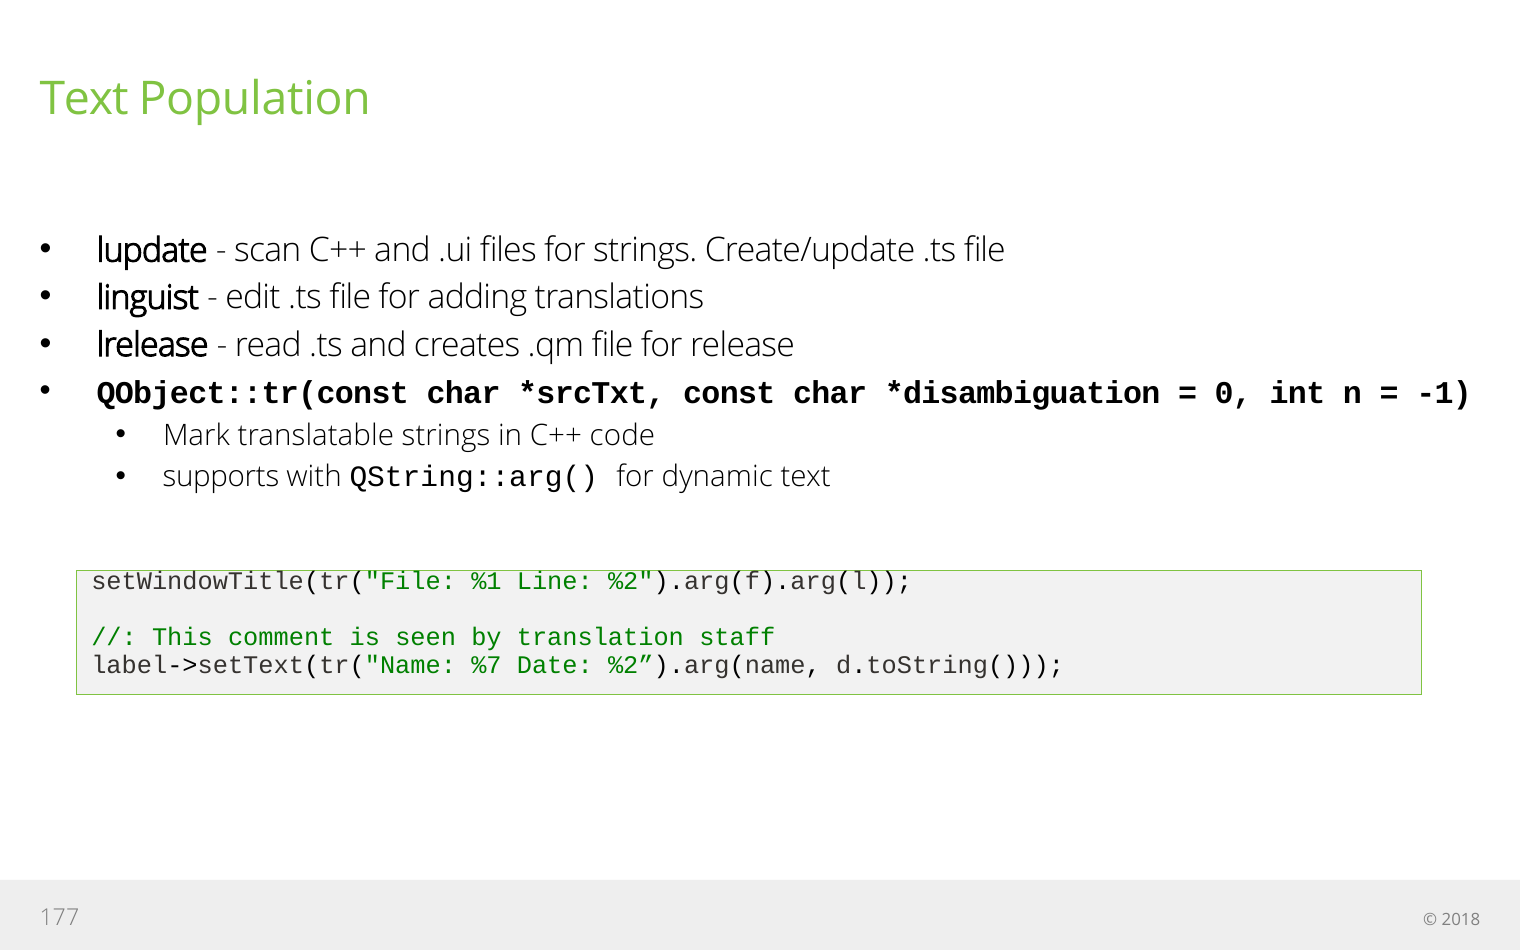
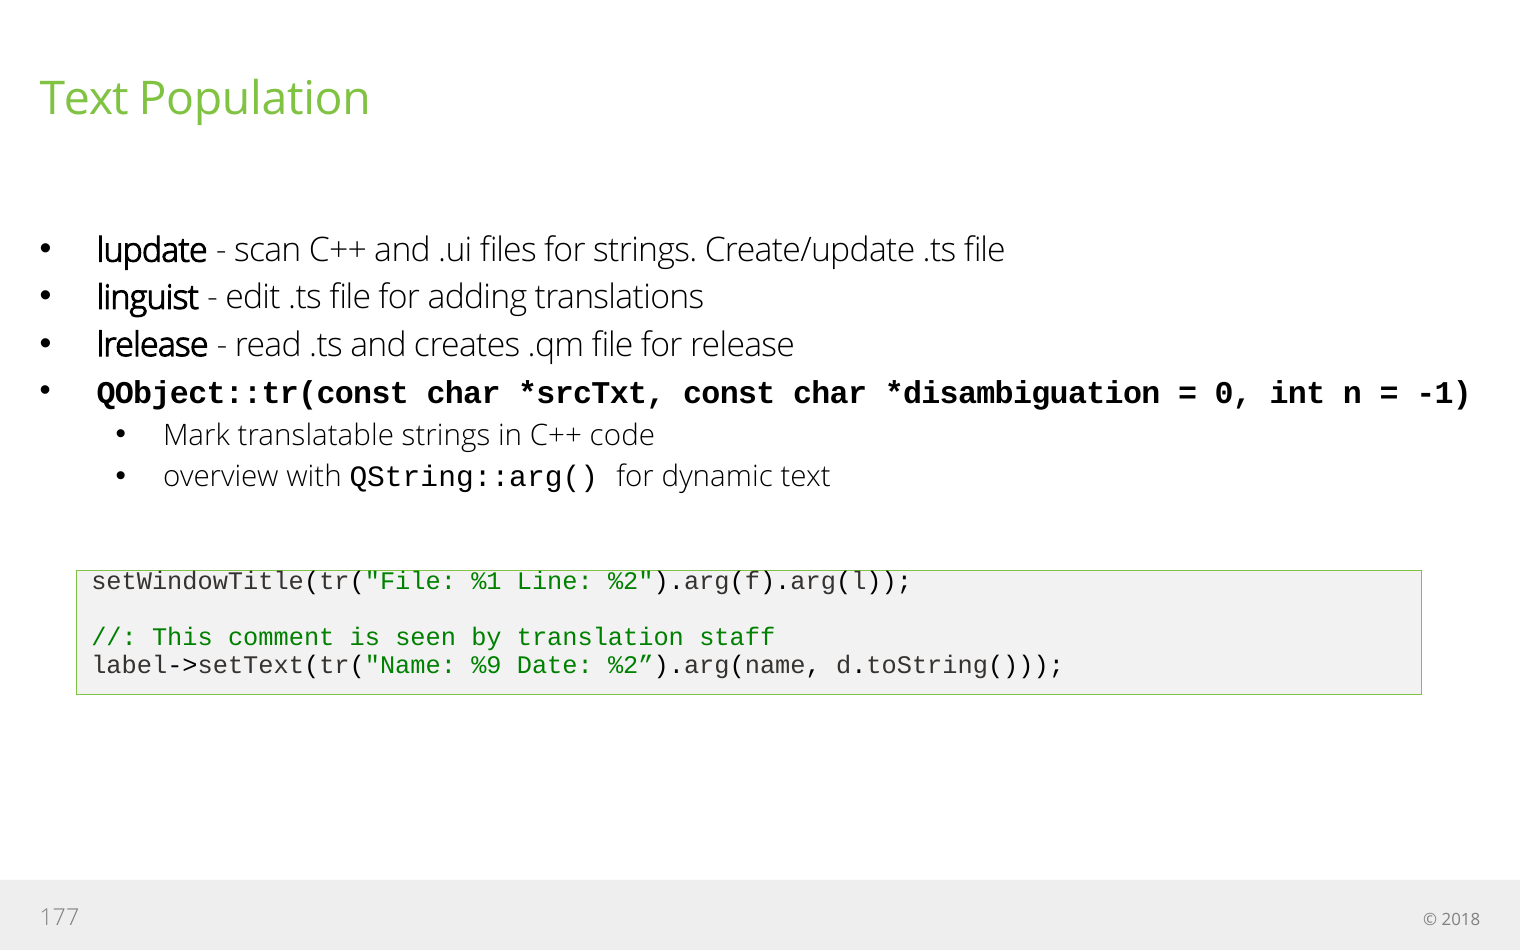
supports: supports -> overview
%7: %7 -> %9
